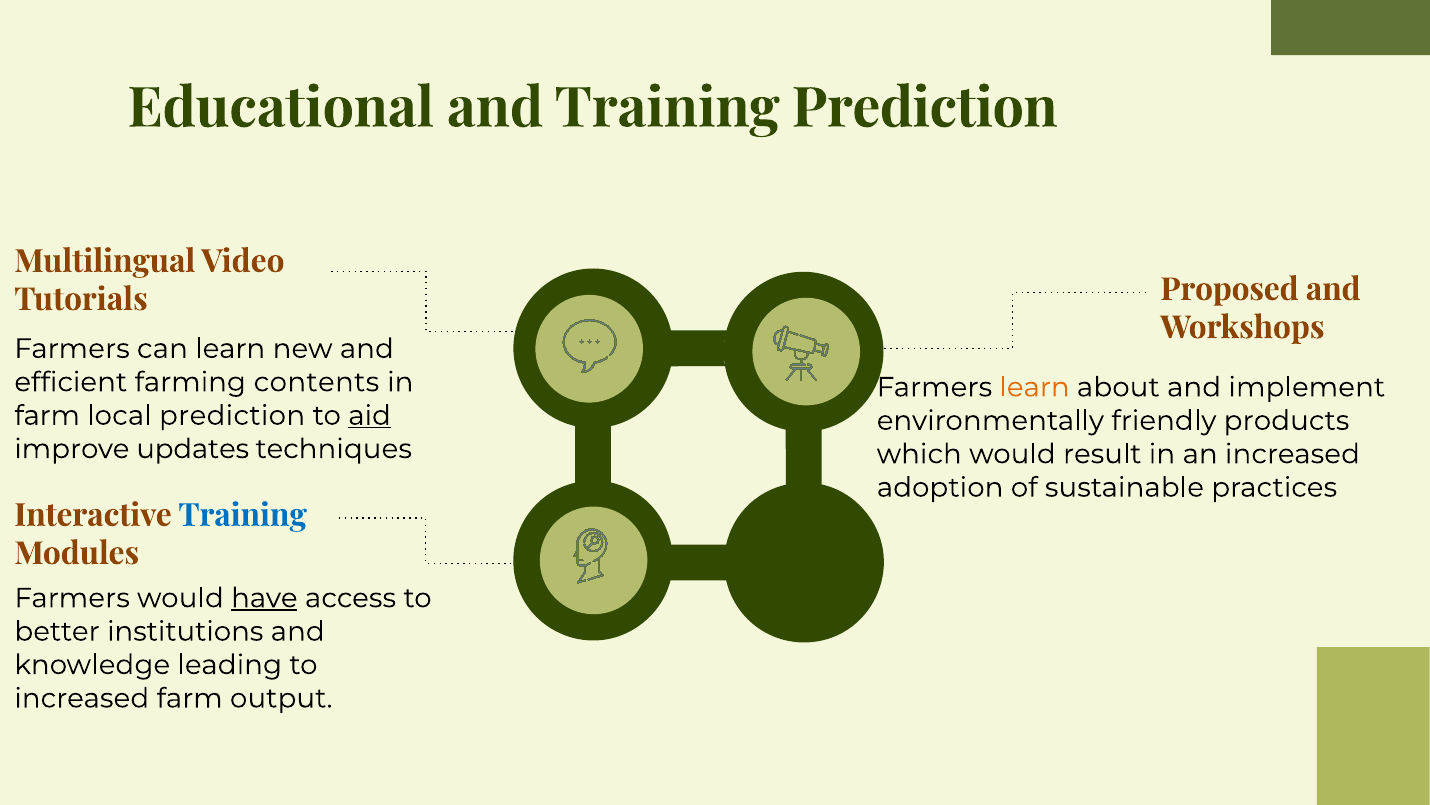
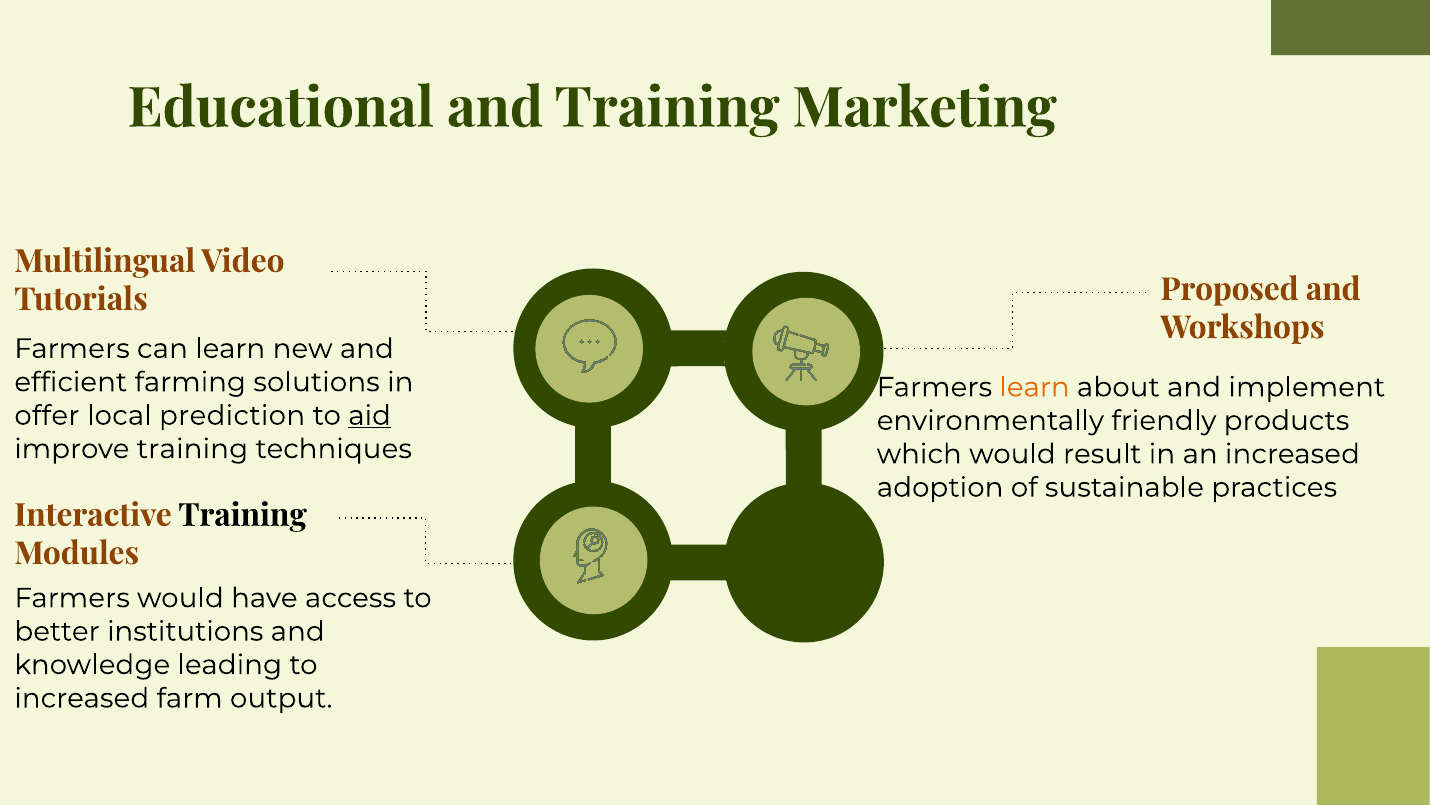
Training Prediction: Prediction -> Marketing
contents: contents -> solutions
farm at (47, 415): farm -> offer
improve updates: updates -> training
Training at (243, 515) colour: blue -> black
have underline: present -> none
